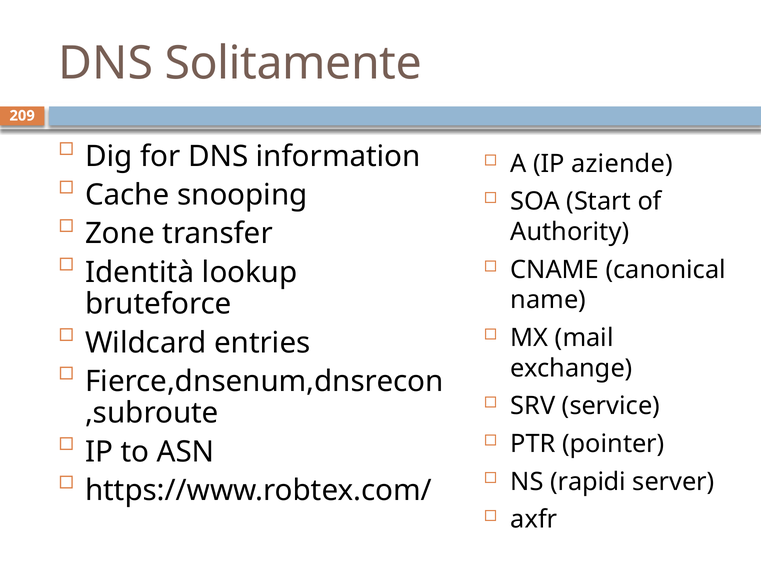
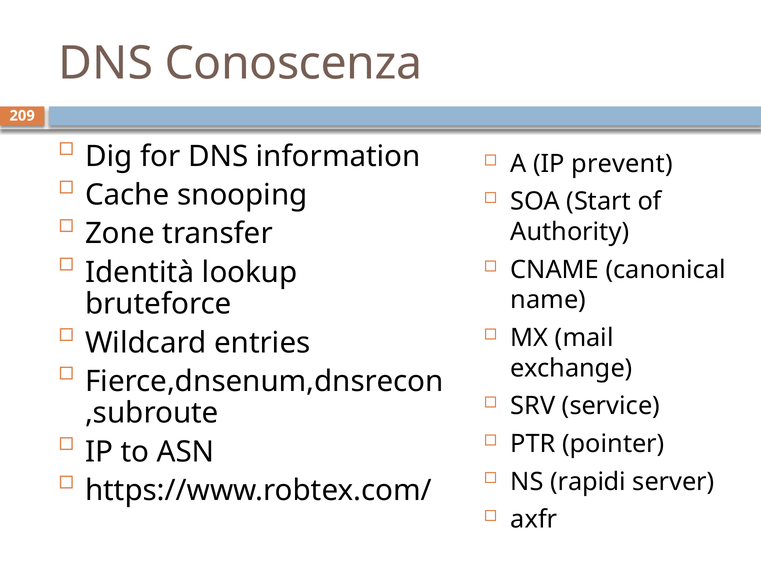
Solitamente: Solitamente -> Conoscenza
aziende: aziende -> prevent
